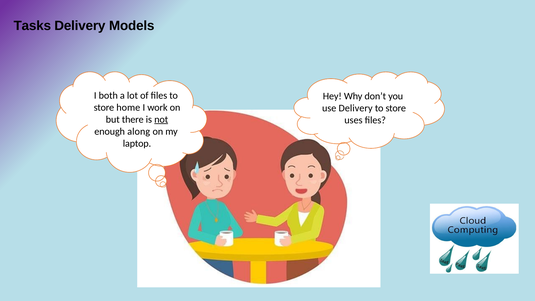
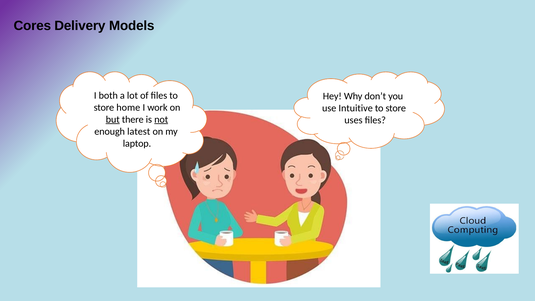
Tasks: Tasks -> Cores
use Delivery: Delivery -> Intuitive
but underline: none -> present
along: along -> latest
